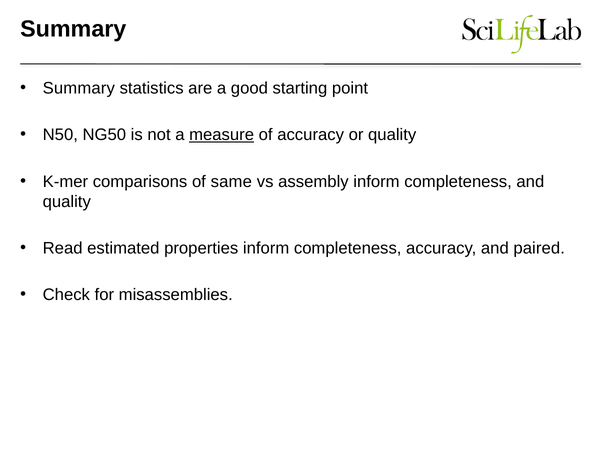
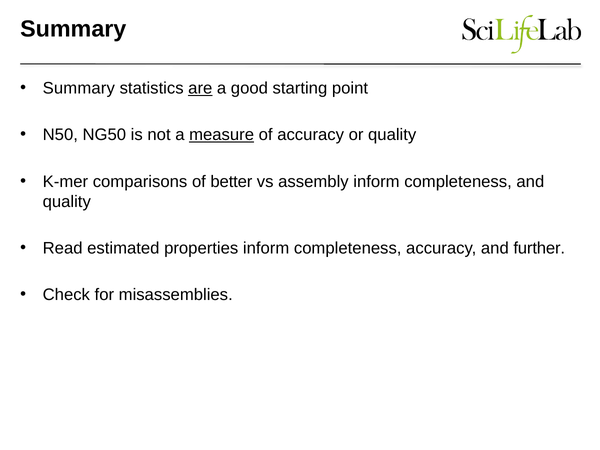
are underline: none -> present
same: same -> better
paired: paired -> further
